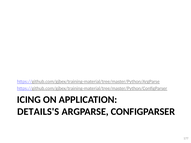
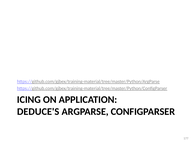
DETAILS'S: DETAILS'S -> DEDUCE'S
